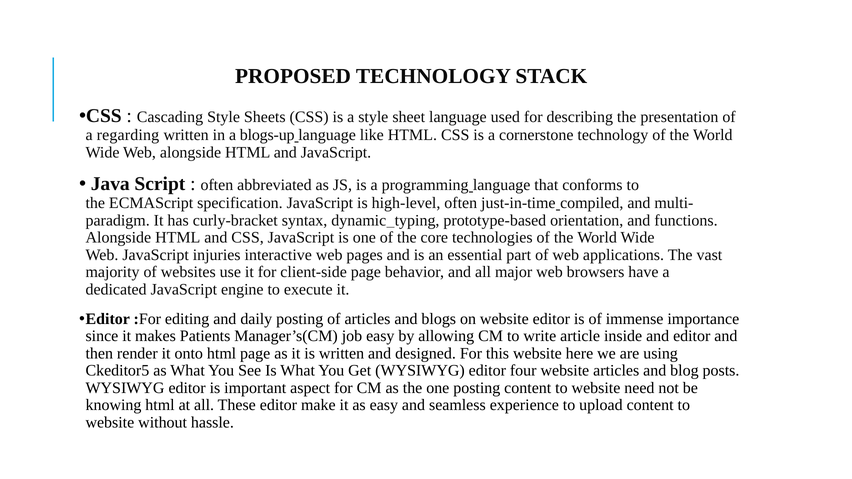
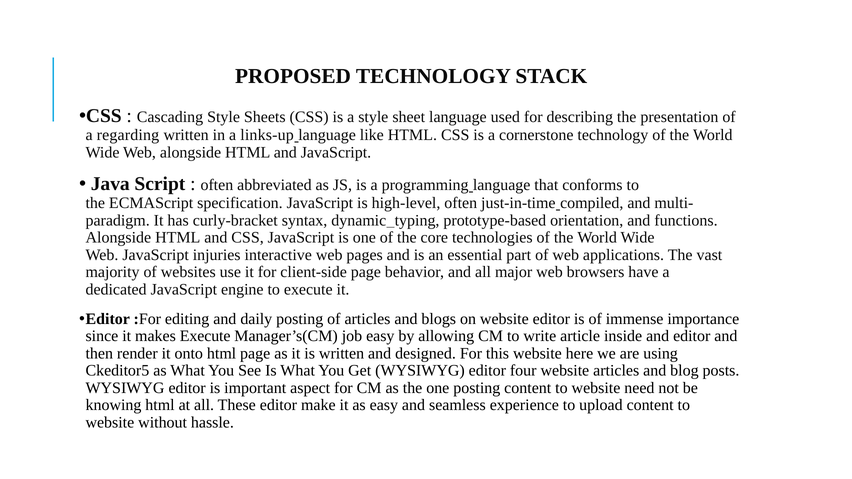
blogs-up: blogs-up -> links-up
makes Patients: Patients -> Execute
